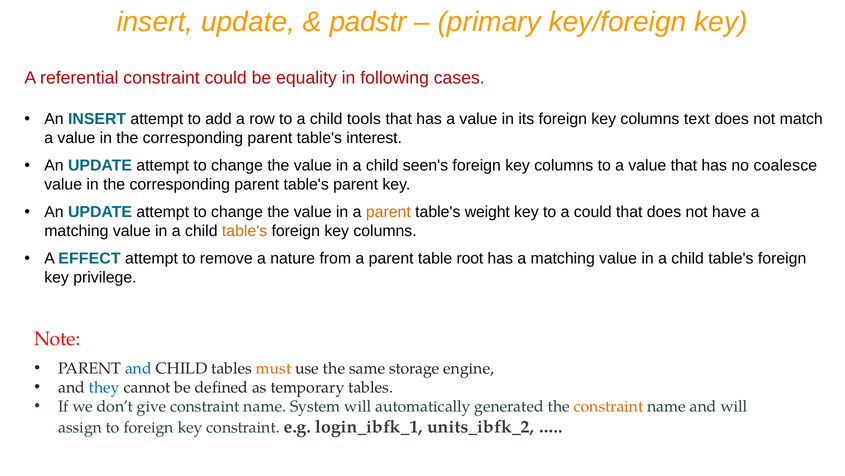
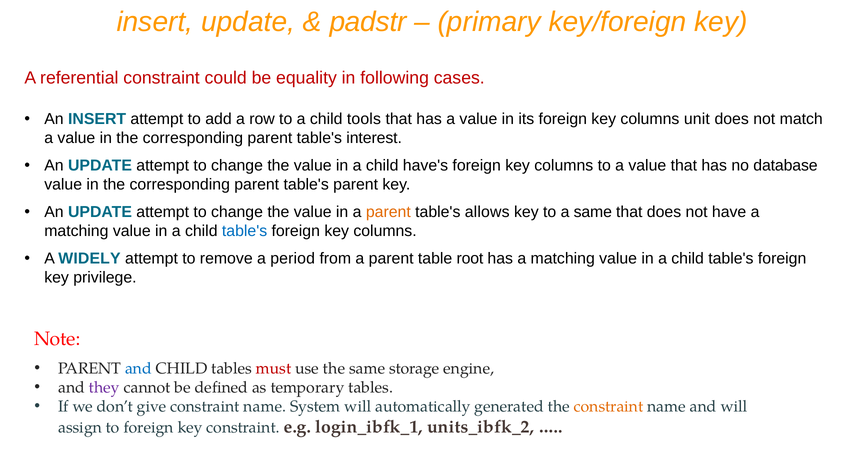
text: text -> unit
seen's: seen's -> have's
coalesce: coalesce -> database
weight: weight -> allows
a could: could -> same
table's at (245, 231) colour: orange -> blue
EFFECT: EFFECT -> WIDELY
nature: nature -> period
must colour: orange -> red
they colour: blue -> purple
